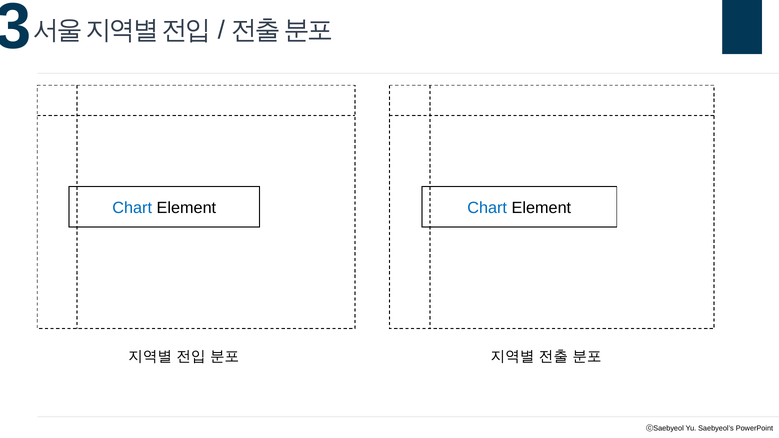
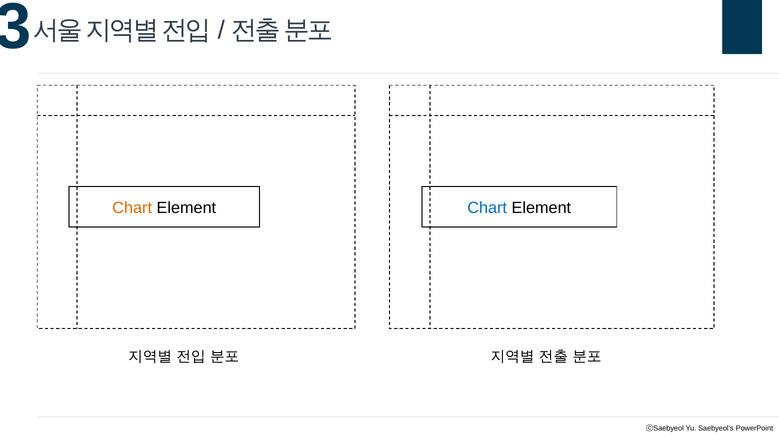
Chart at (132, 208) colour: blue -> orange
